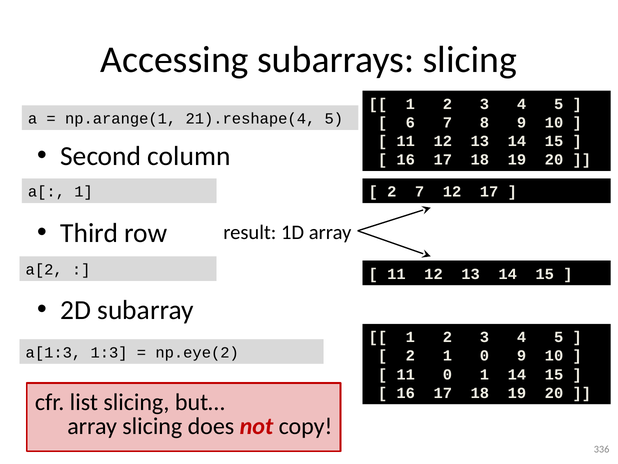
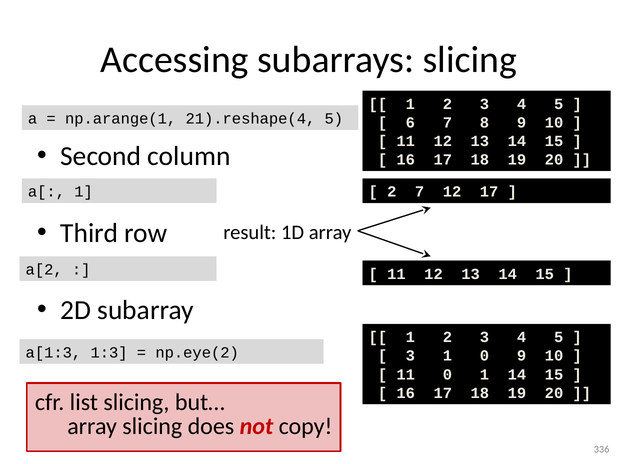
2 at (410, 356): 2 -> 3
